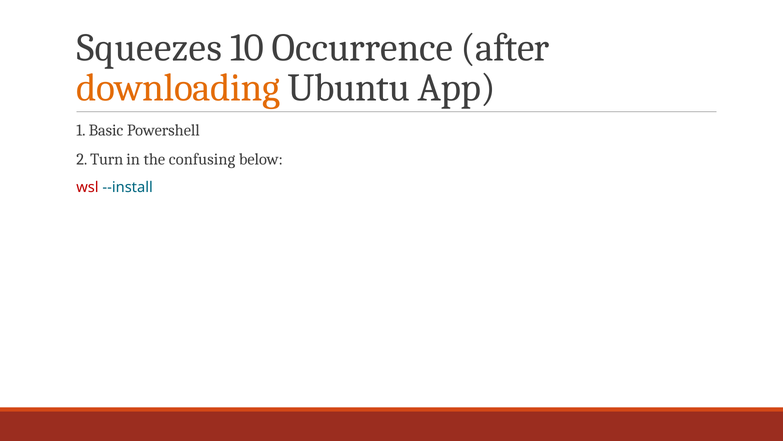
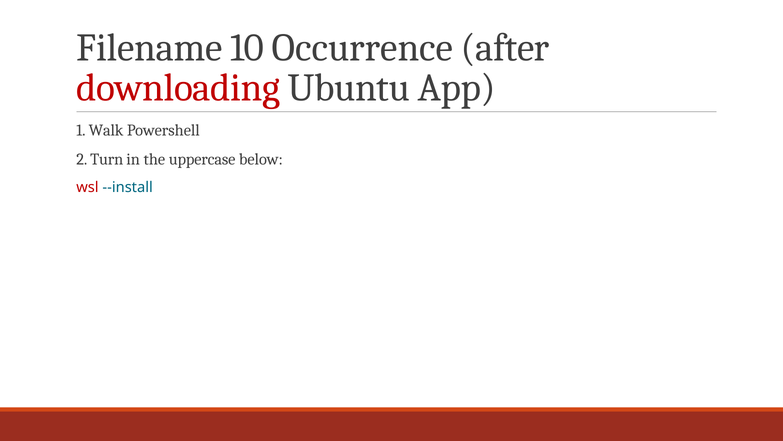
Squeezes: Squeezes -> Filename
downloading colour: orange -> red
Basic: Basic -> Walk
confusing: confusing -> uppercase
